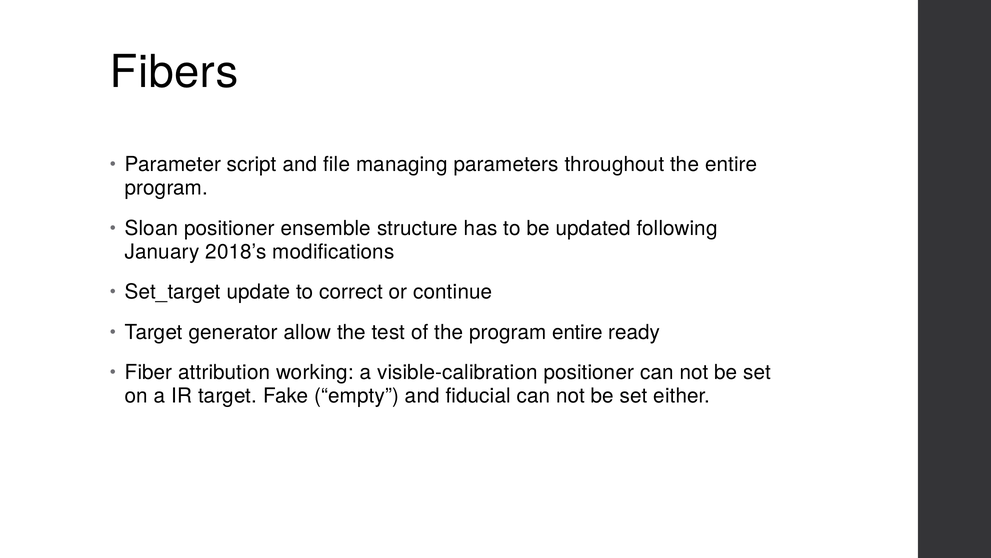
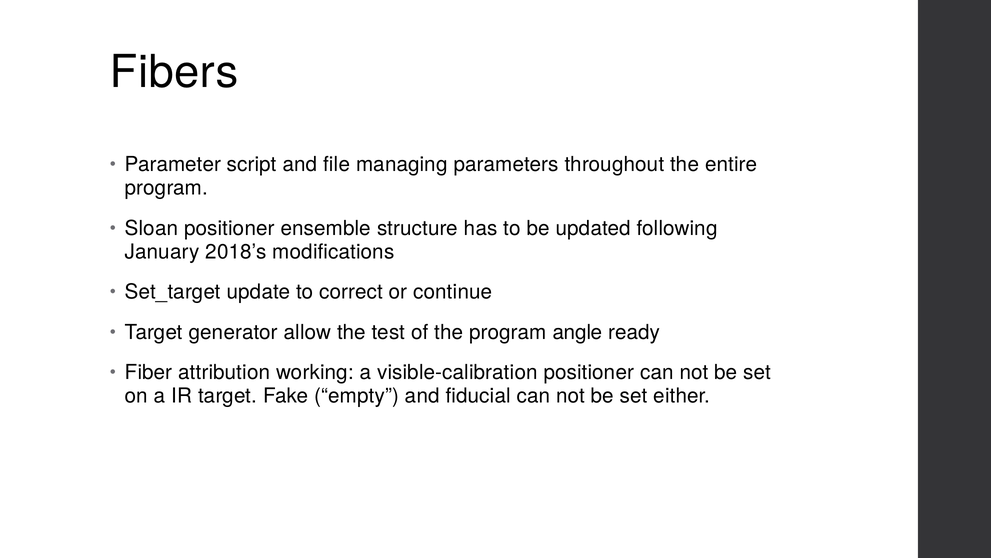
program entire: entire -> angle
